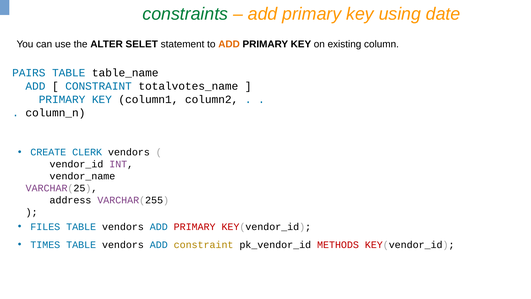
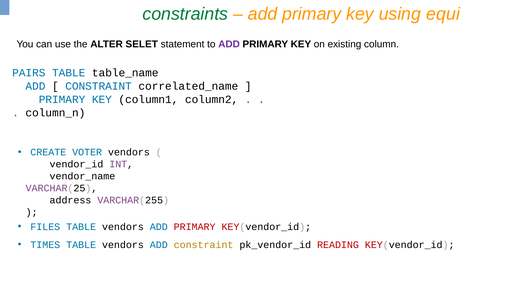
date: date -> equi
ADD at (229, 44) colour: orange -> purple
totalvotes_name: totalvotes_name -> correlated_name
CLERK: CLERK -> VOTER
METHODS: METHODS -> READING
